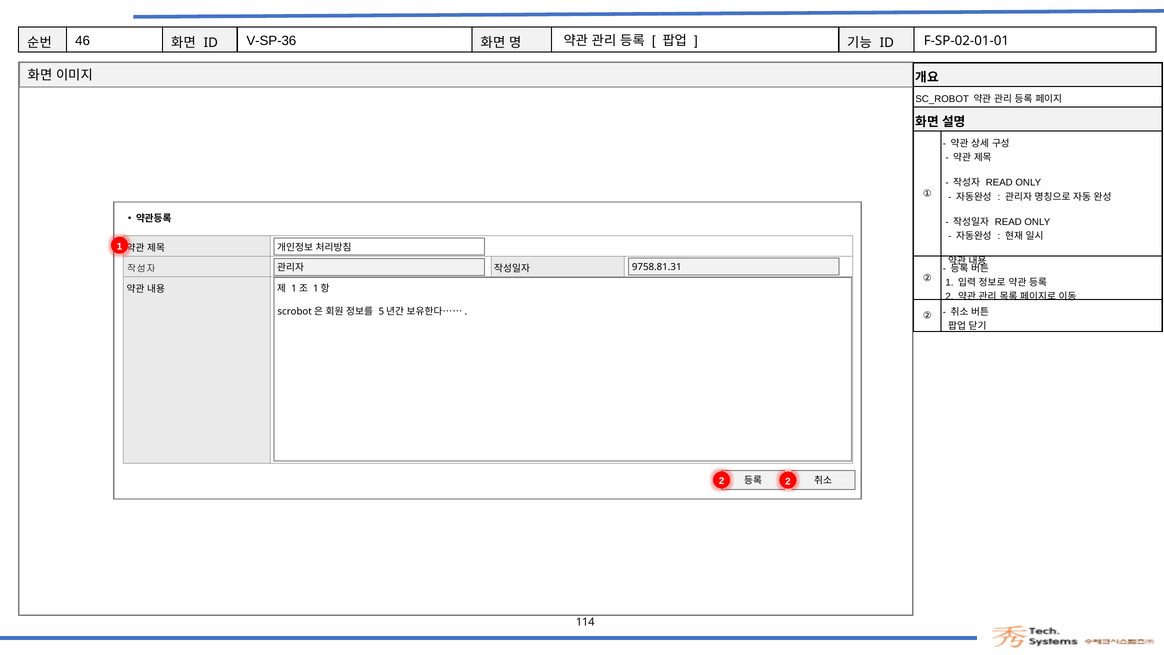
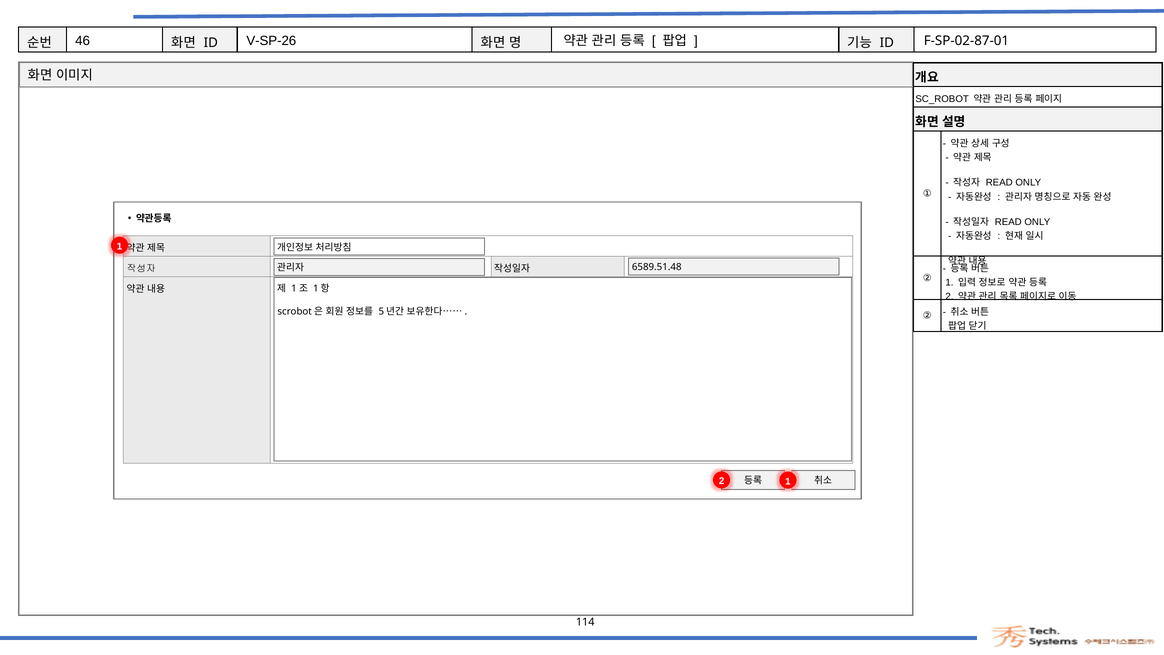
V-SP-36: V-SP-36 -> V-SP-26
F-SP-02-01-01: F-SP-02-01-01 -> F-SP-02-87-01
9758.81.31: 9758.81.31 -> 6589.51.48
2 2: 2 -> 1
